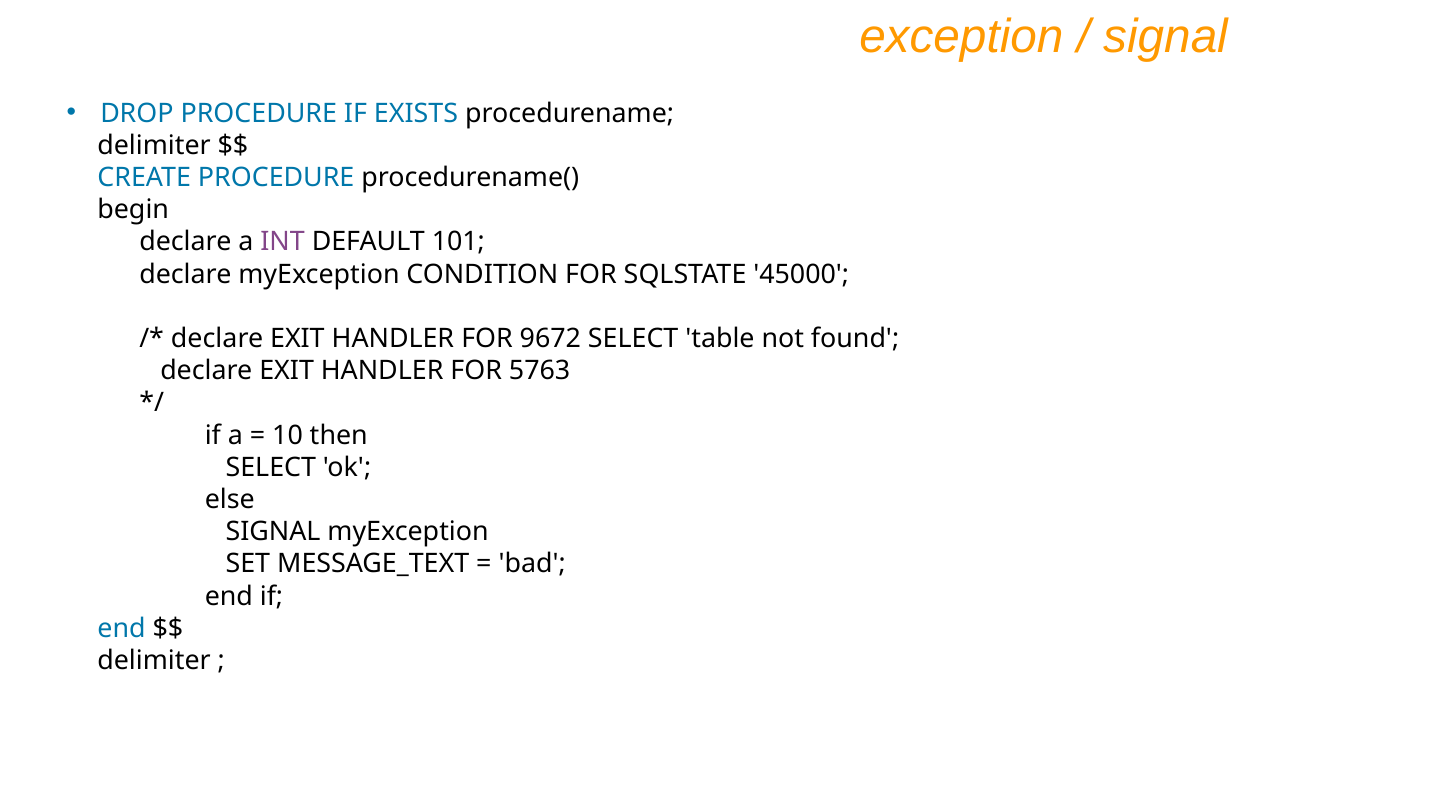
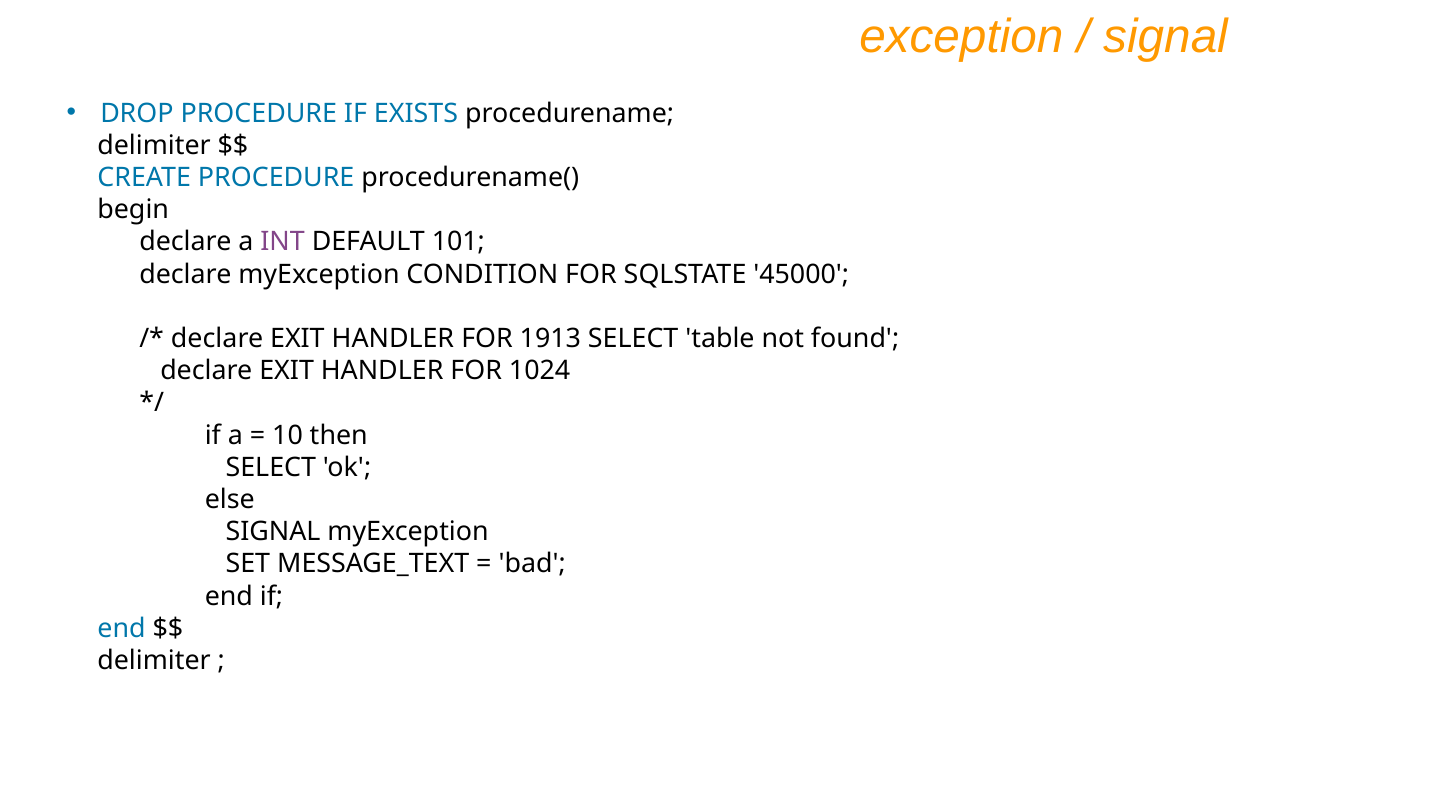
9672: 9672 -> 1913
5763: 5763 -> 1024
